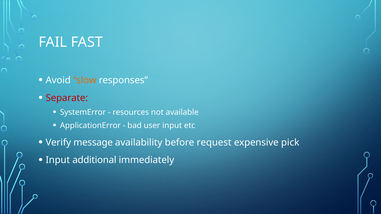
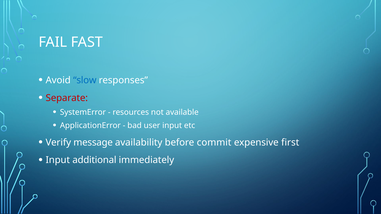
slow colour: orange -> blue
request: request -> commit
pick: pick -> first
